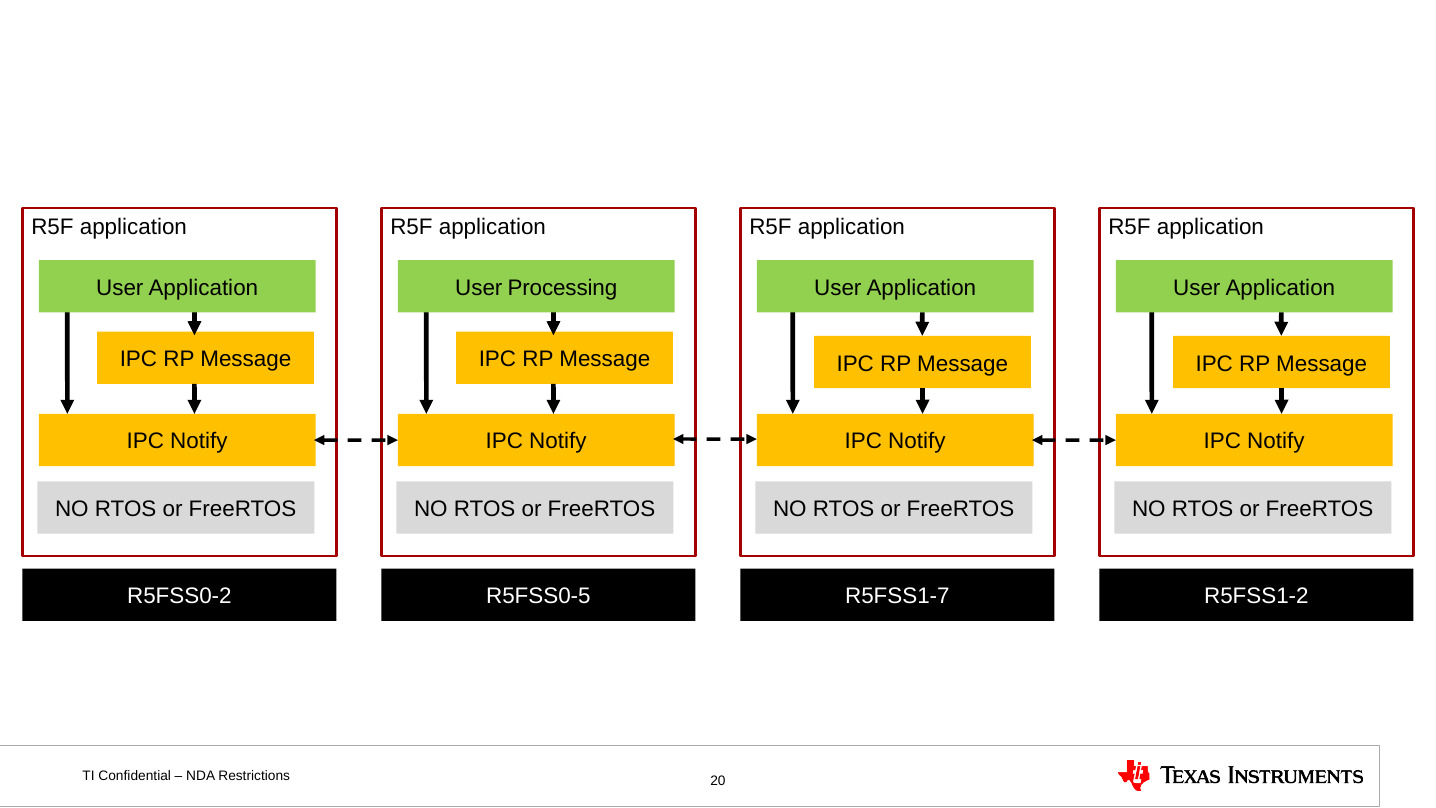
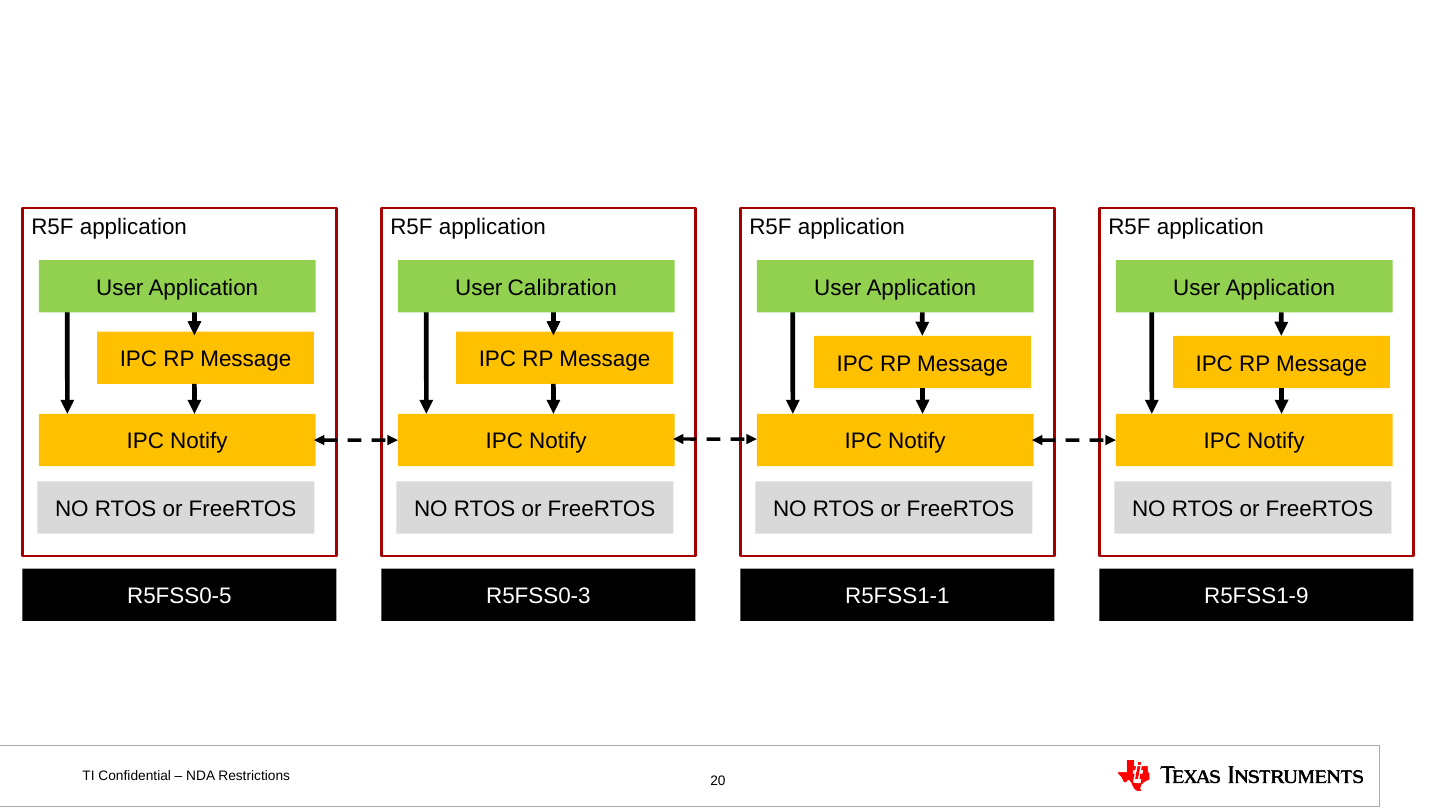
Processing: Processing -> Calibration
R5FSS0-2: R5FSS0-2 -> R5FSS0-5
R5FSS0-5: R5FSS0-5 -> R5FSS0-3
R5FSS1-7: R5FSS1-7 -> R5FSS1-1
R5FSS1-2: R5FSS1-2 -> R5FSS1-9
